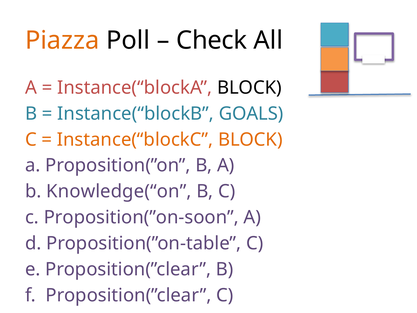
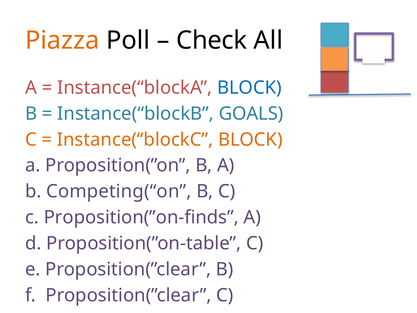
BLOCK at (249, 87) colour: black -> blue
Knowledge(“on: Knowledge(“on -> Competing(“on
Proposition(”on-soon: Proposition(”on-soon -> Proposition(”on-finds
